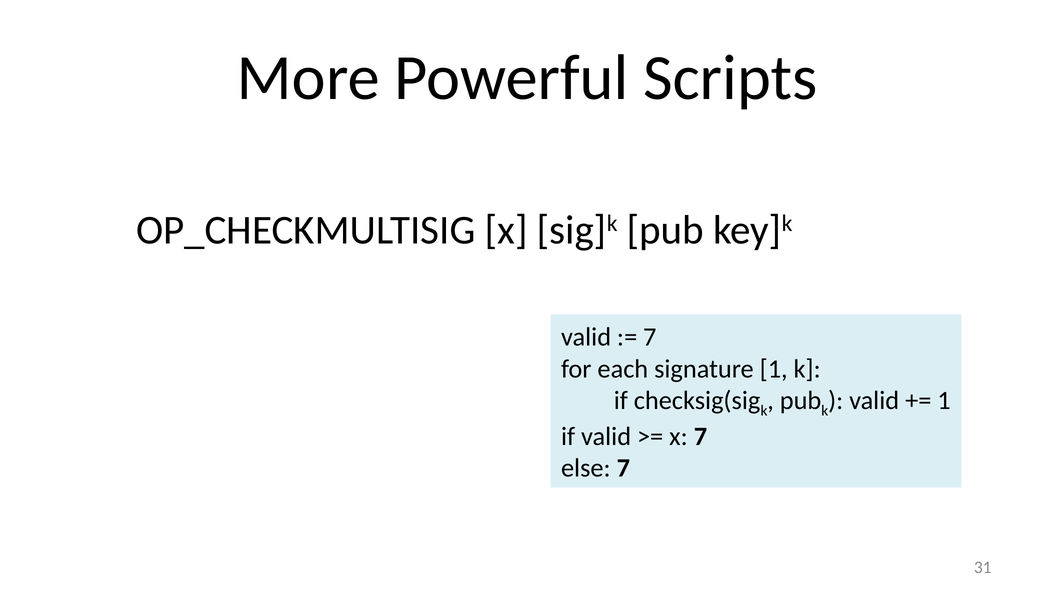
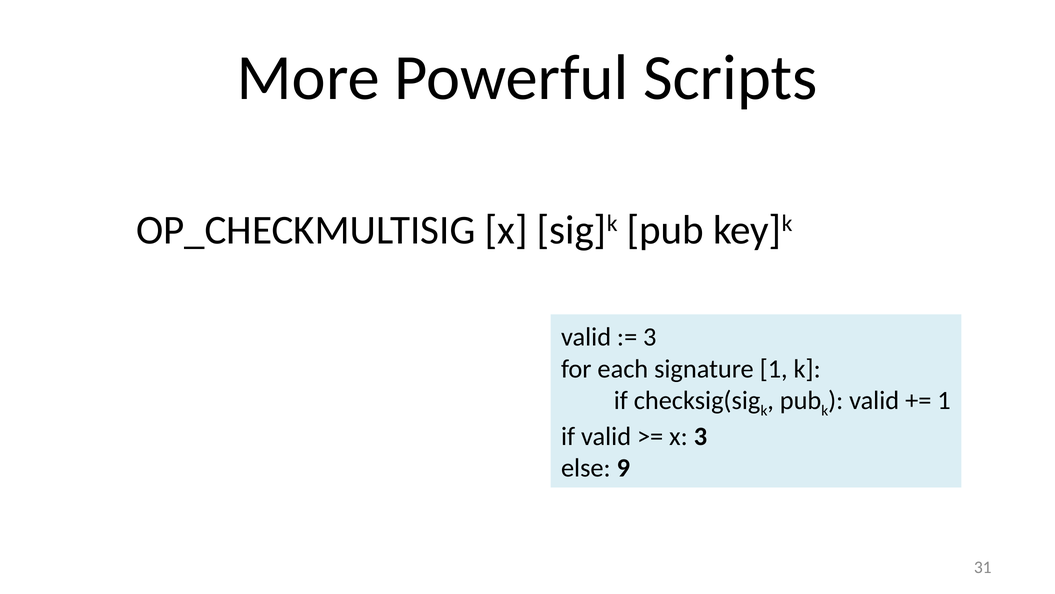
7 at (650, 337): 7 -> 3
x 7: 7 -> 3
else 7: 7 -> 9
